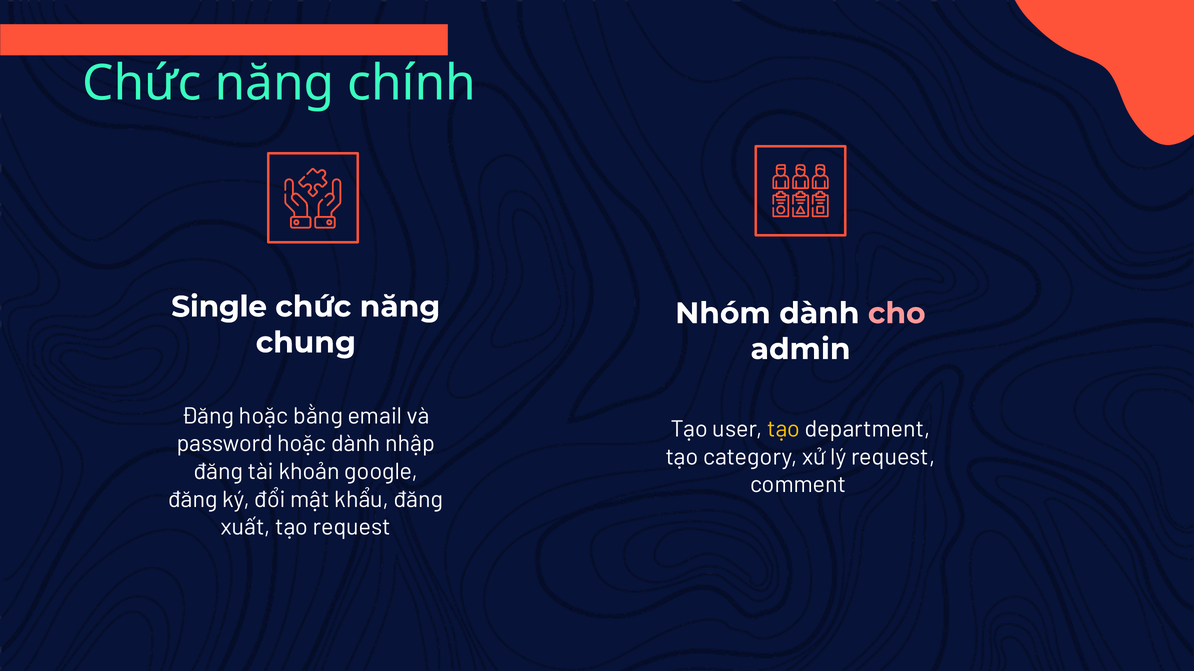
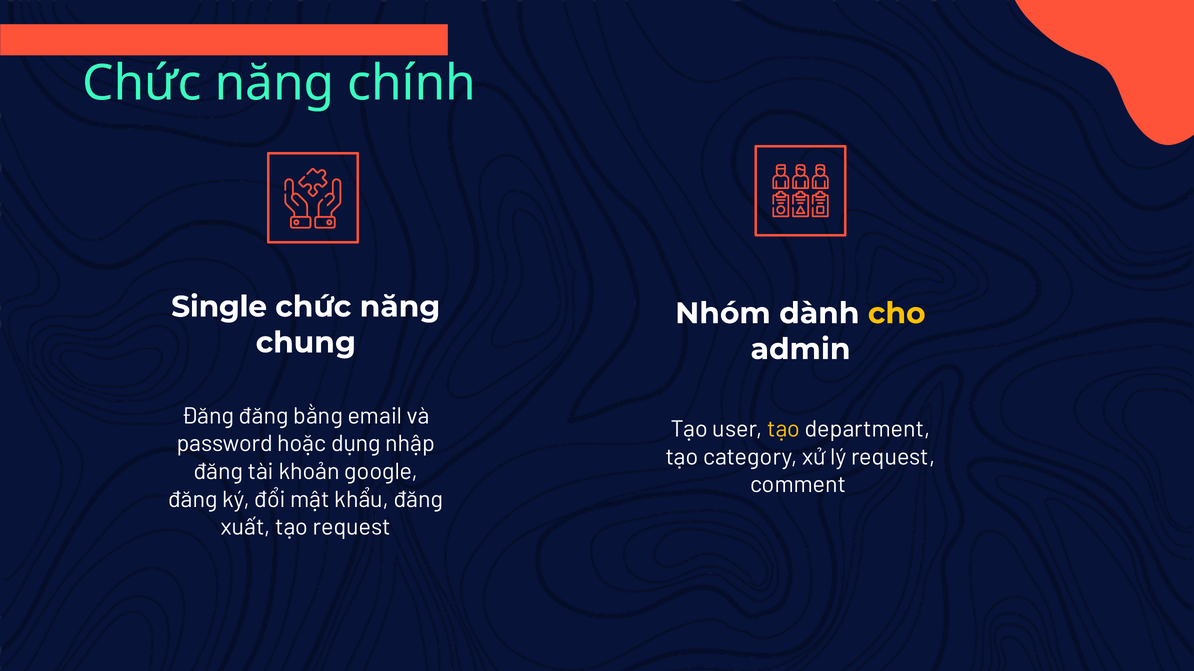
cho colour: pink -> yellow
Đăng hoặc: hoặc -> đăng
hoặc dành: dành -> dụng
